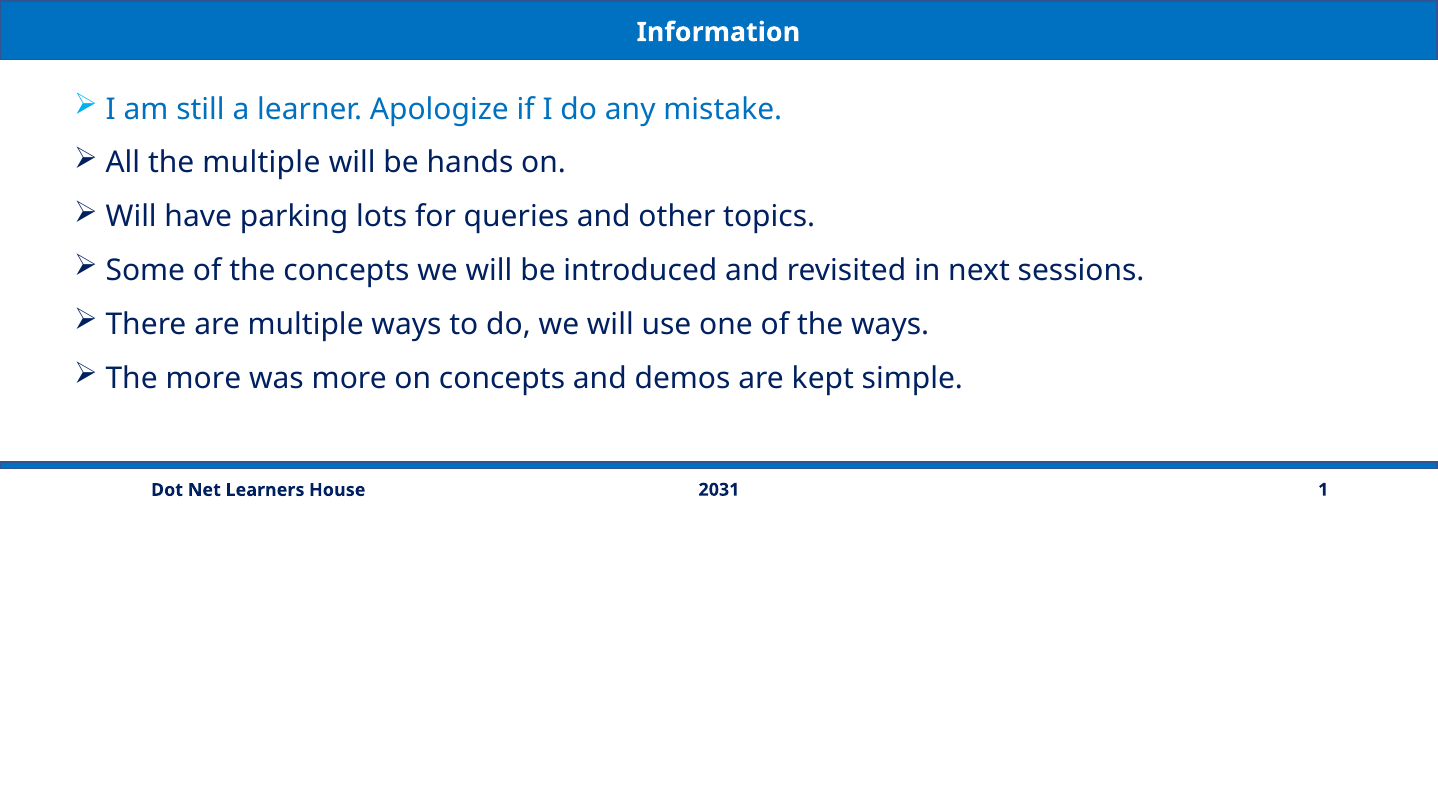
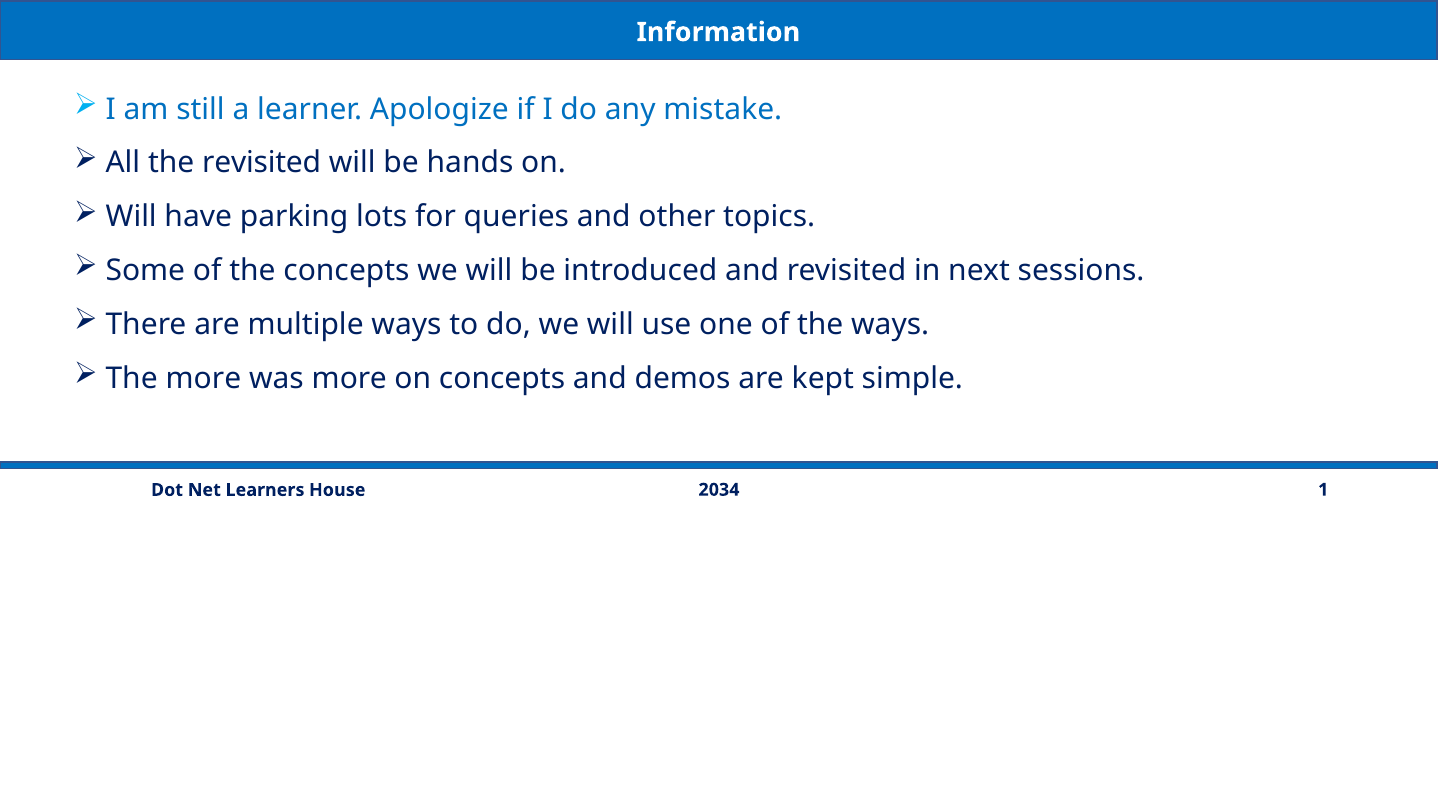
the multiple: multiple -> revisited
2031: 2031 -> 2034
